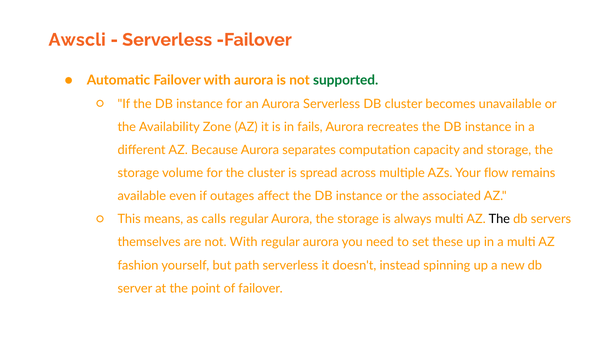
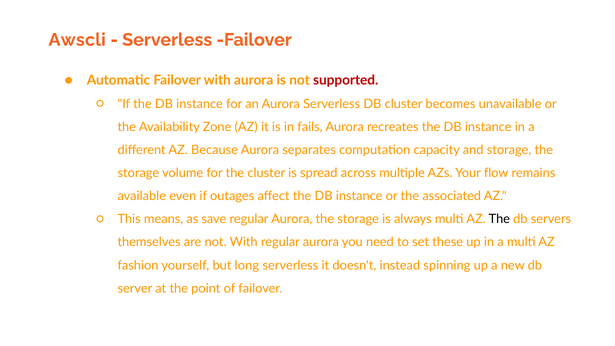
supported colour: green -> red
calls: calls -> save
path: path -> long
